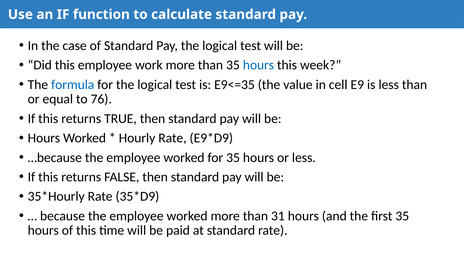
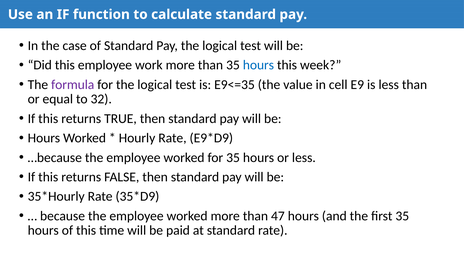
formula colour: blue -> purple
76: 76 -> 32
31: 31 -> 47
